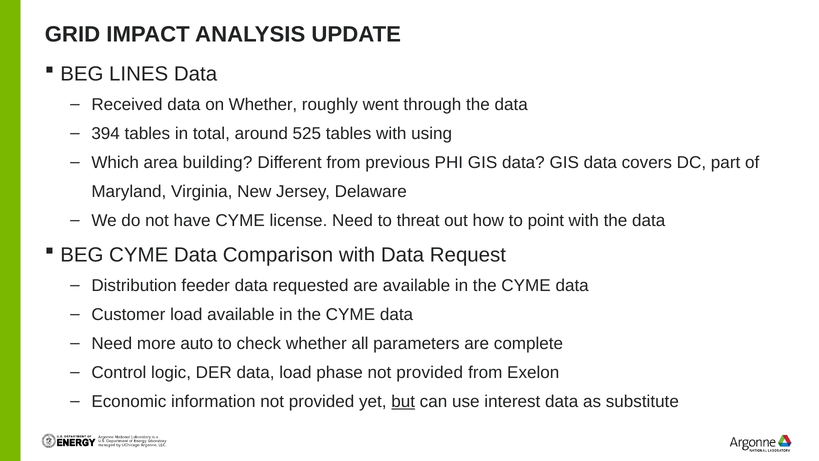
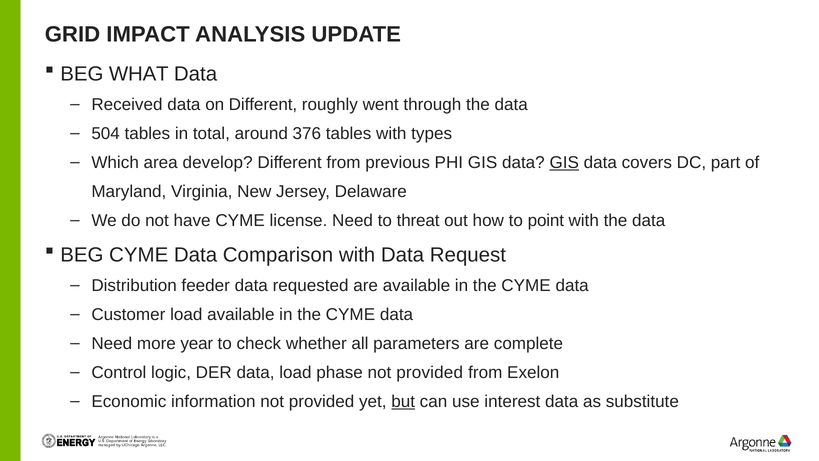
LINES: LINES -> WHAT
on Whether: Whether -> Different
394: 394 -> 504
525: 525 -> 376
using: using -> types
building: building -> develop
GIS at (564, 163) underline: none -> present
auto: auto -> year
